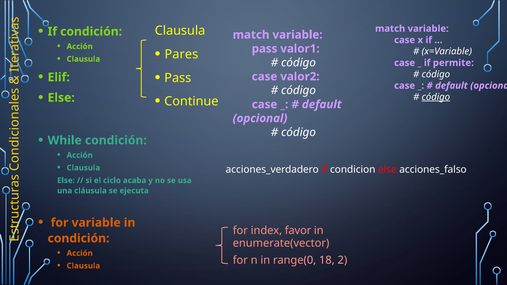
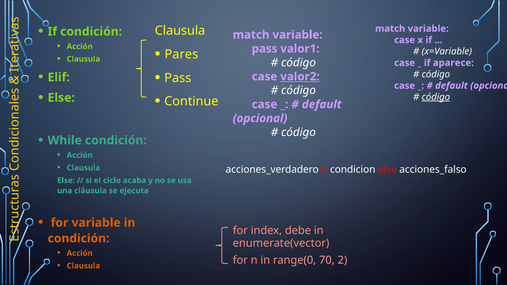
permite: permite -> aparece
valor2 underline: none -> present
favor: favor -> debe
18: 18 -> 70
